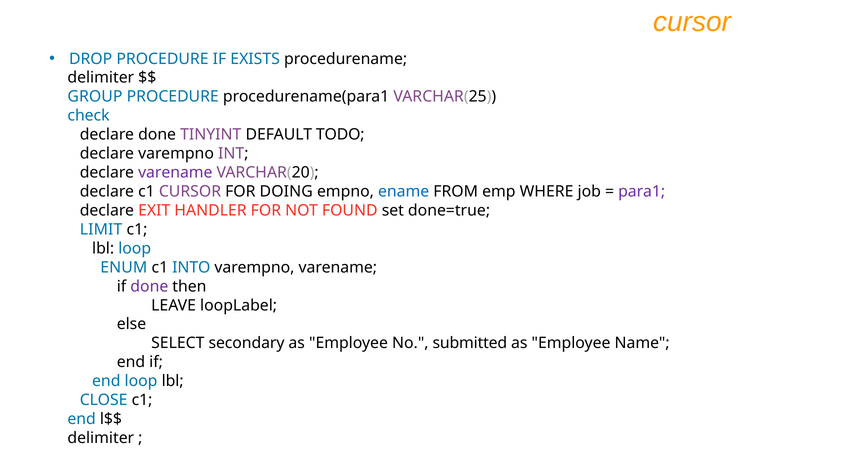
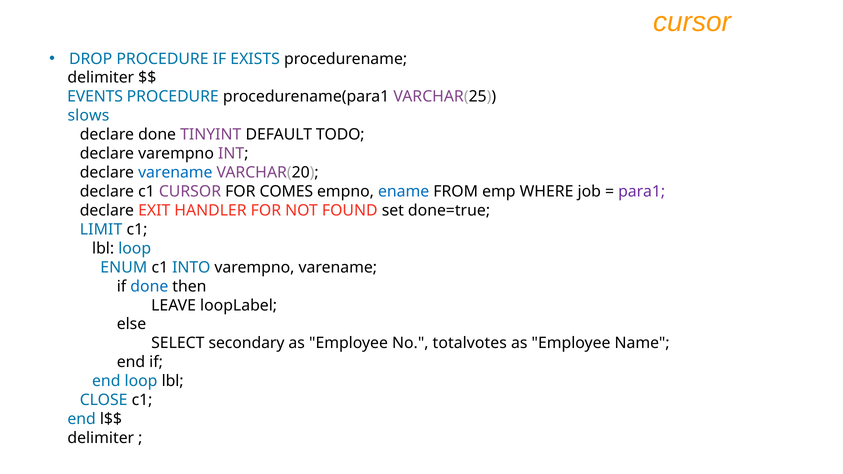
GROUP: GROUP -> EVENTS
check: check -> slows
varename at (175, 173) colour: purple -> blue
DOING: DOING -> COMES
done at (149, 286) colour: purple -> blue
submitted: submitted -> totalvotes
